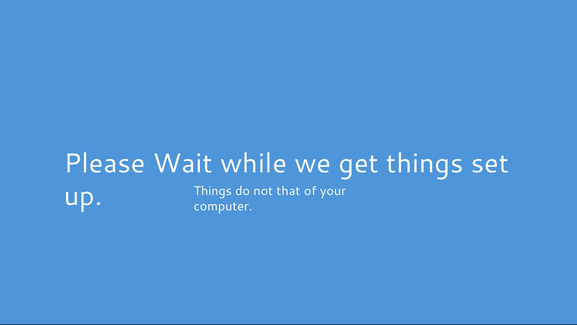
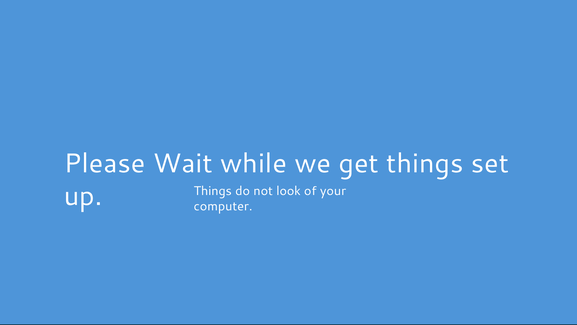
that: that -> look
